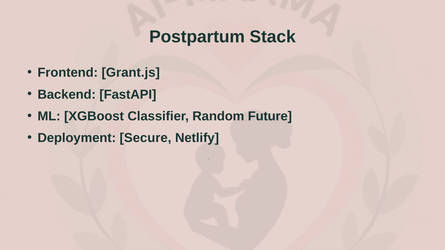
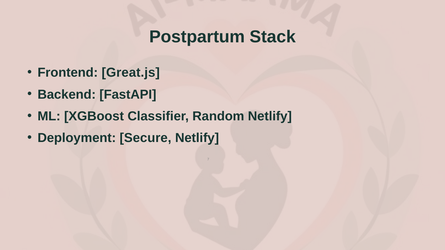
Grant.js: Grant.js -> Great.js
Random Future: Future -> Netlify
